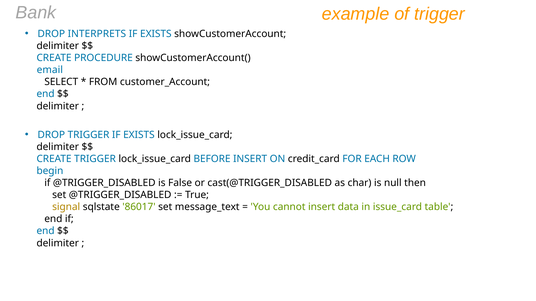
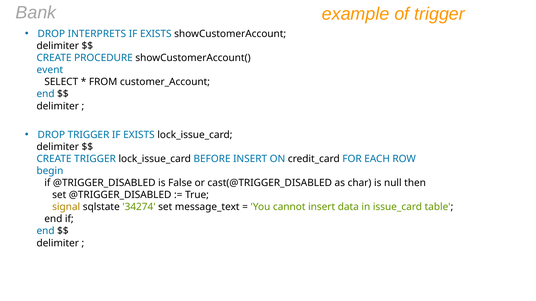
email: email -> event
86017: 86017 -> 34274
